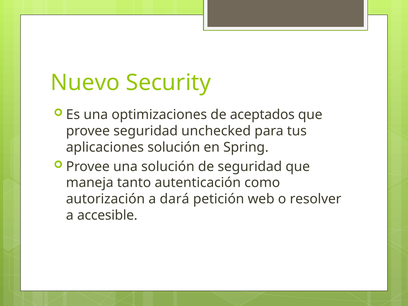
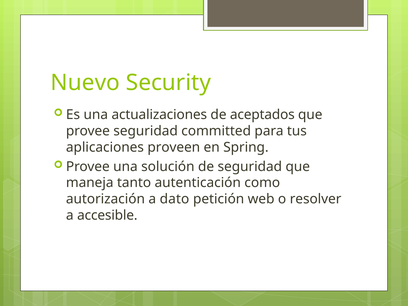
optimizaciones: optimizaciones -> actualizaciones
unchecked: unchecked -> committed
aplicaciones solución: solución -> proveen
dará: dará -> dato
